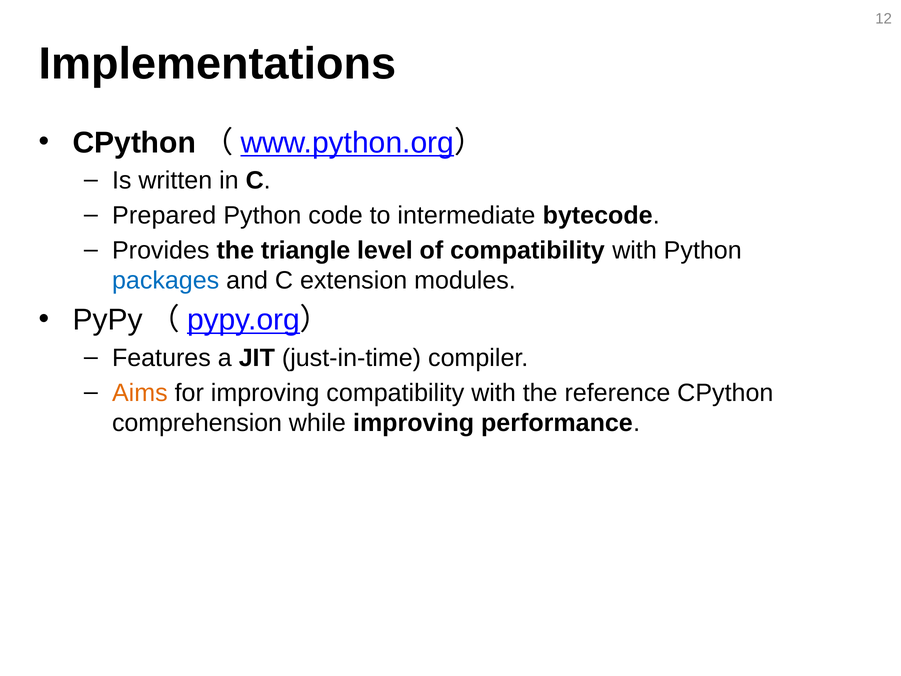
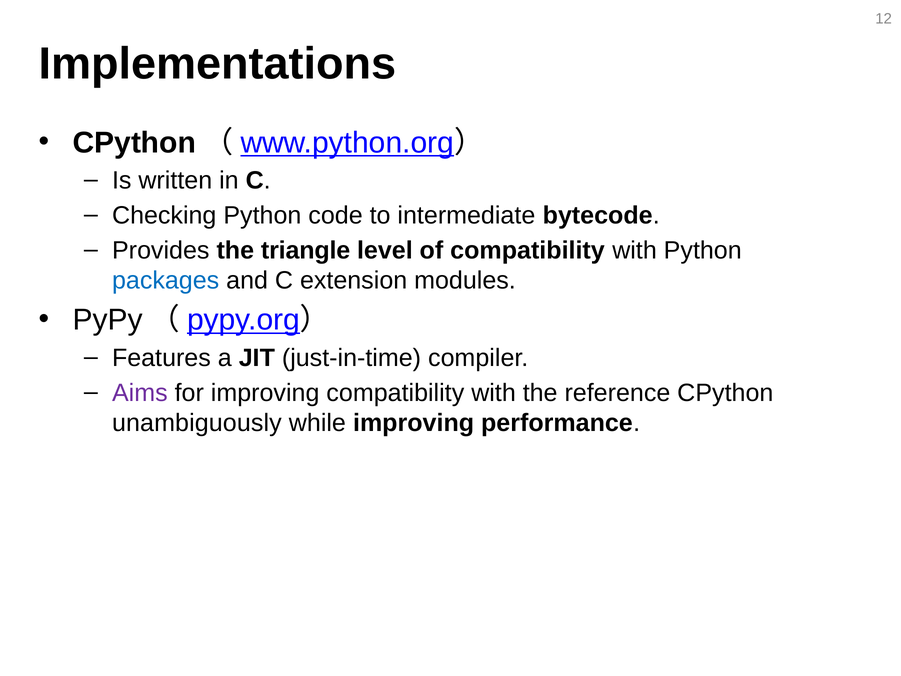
Prepared: Prepared -> Checking
Aims colour: orange -> purple
comprehension: comprehension -> unambiguously
